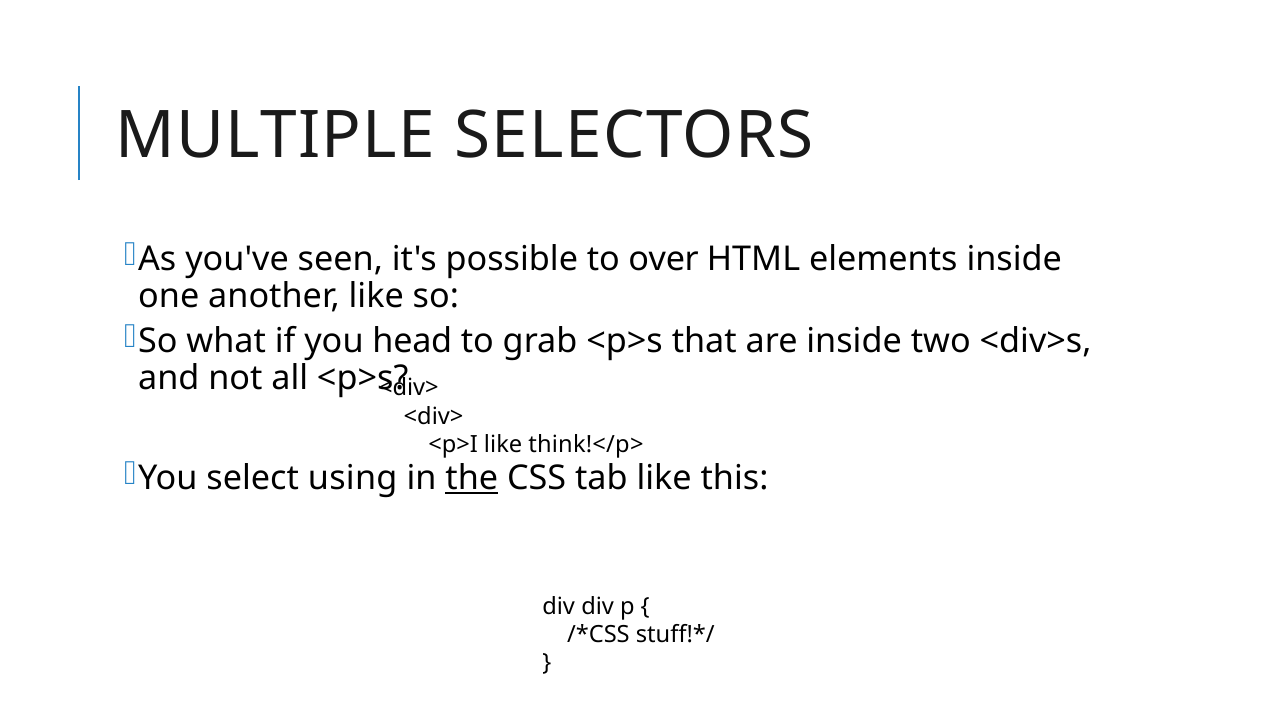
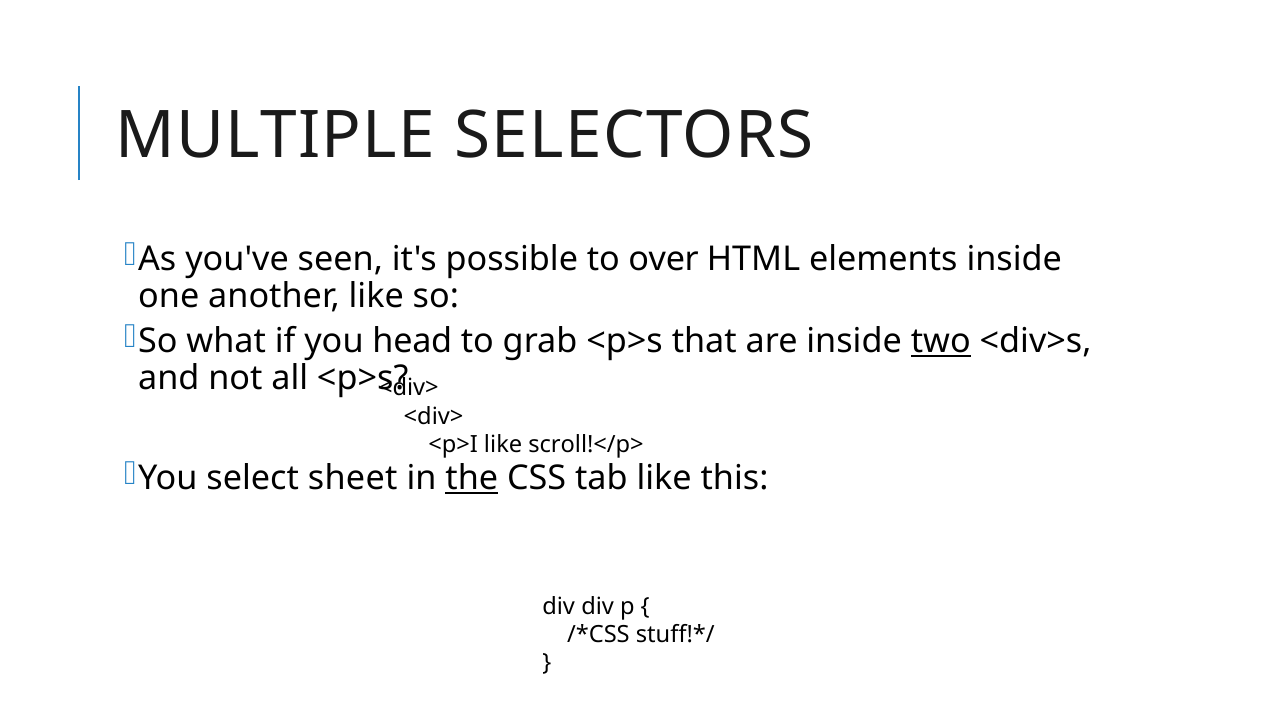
two underline: none -> present
think!</p>: think!</p> -> scroll!</p>
using: using -> sheet
